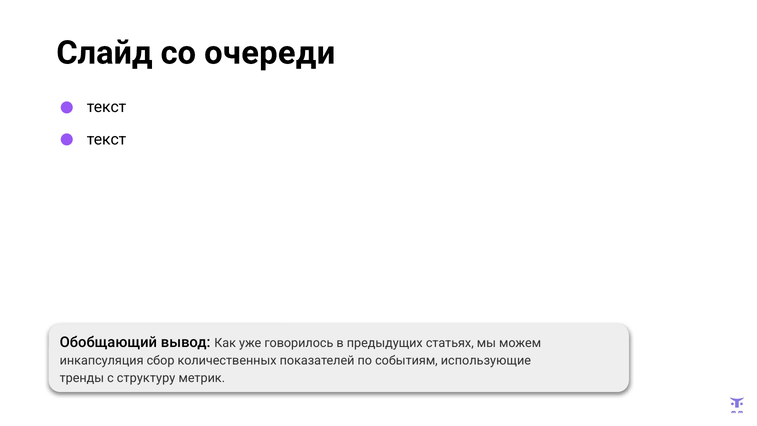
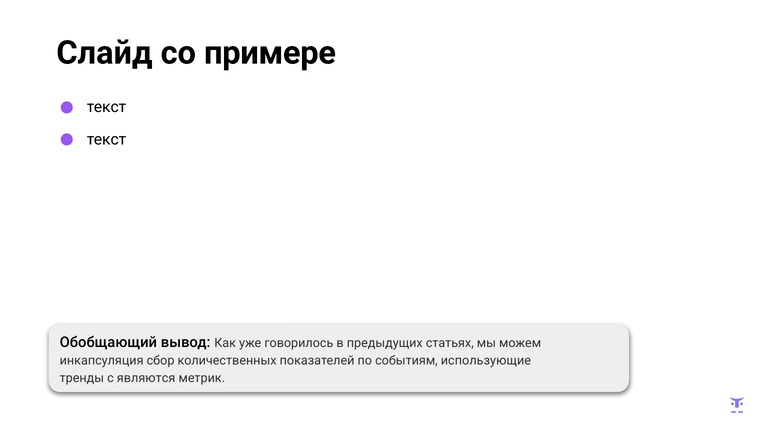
очереди: очереди -> примере
структуру: структуру -> являются
